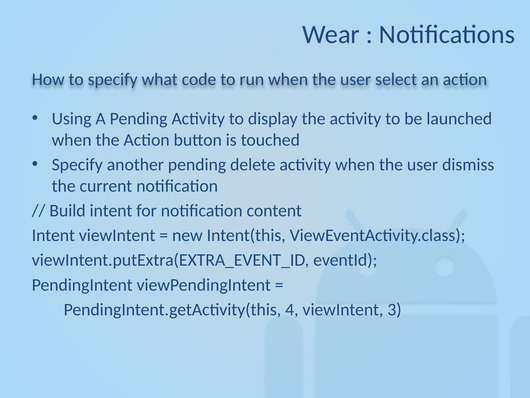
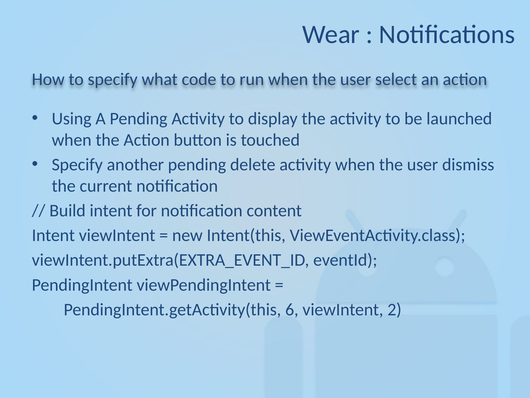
4: 4 -> 6
3: 3 -> 2
